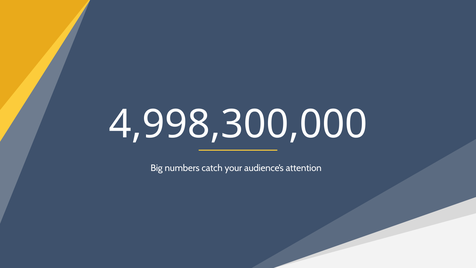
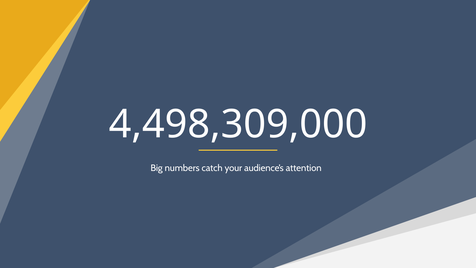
4,998,300,000: 4,998,300,000 -> 4,498,309,000
